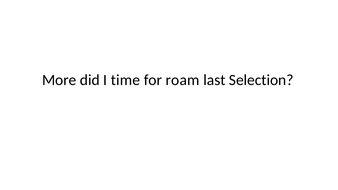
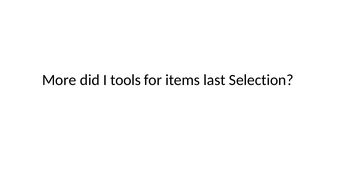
time: time -> tools
roam: roam -> items
